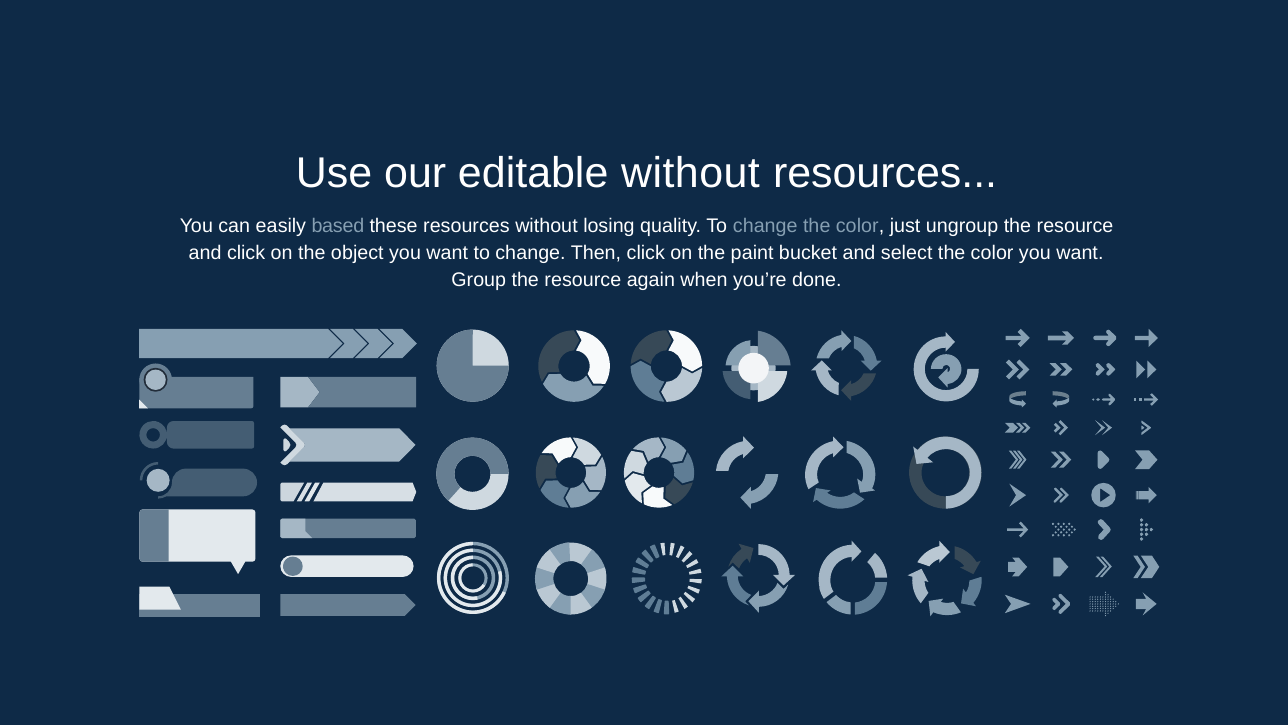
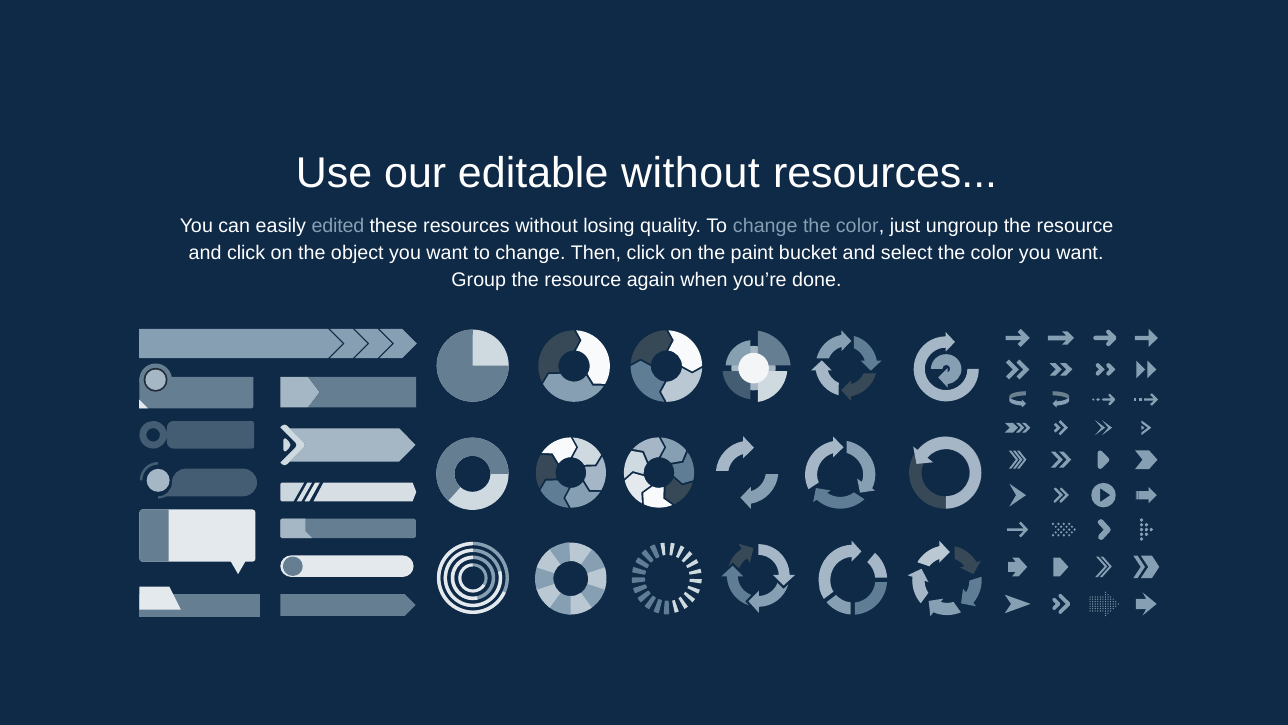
based: based -> edited
